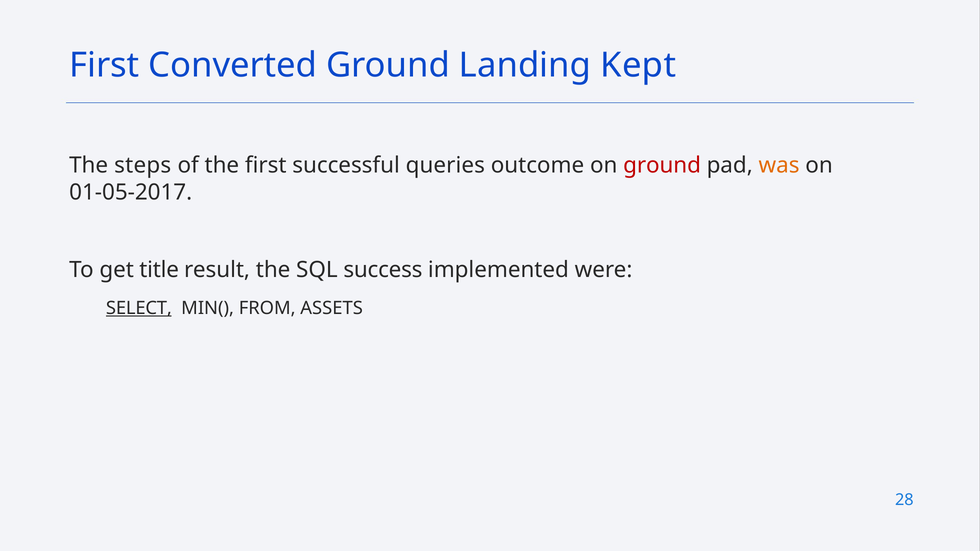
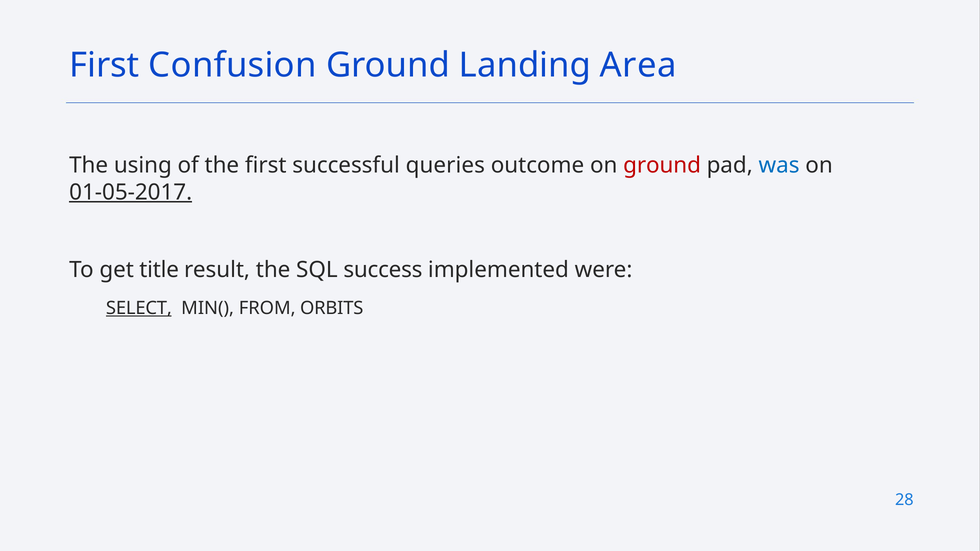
Converted: Converted -> Confusion
Kept: Kept -> Area
steps: steps -> using
was colour: orange -> blue
01-05-2017 underline: none -> present
ASSETS: ASSETS -> ORBITS
